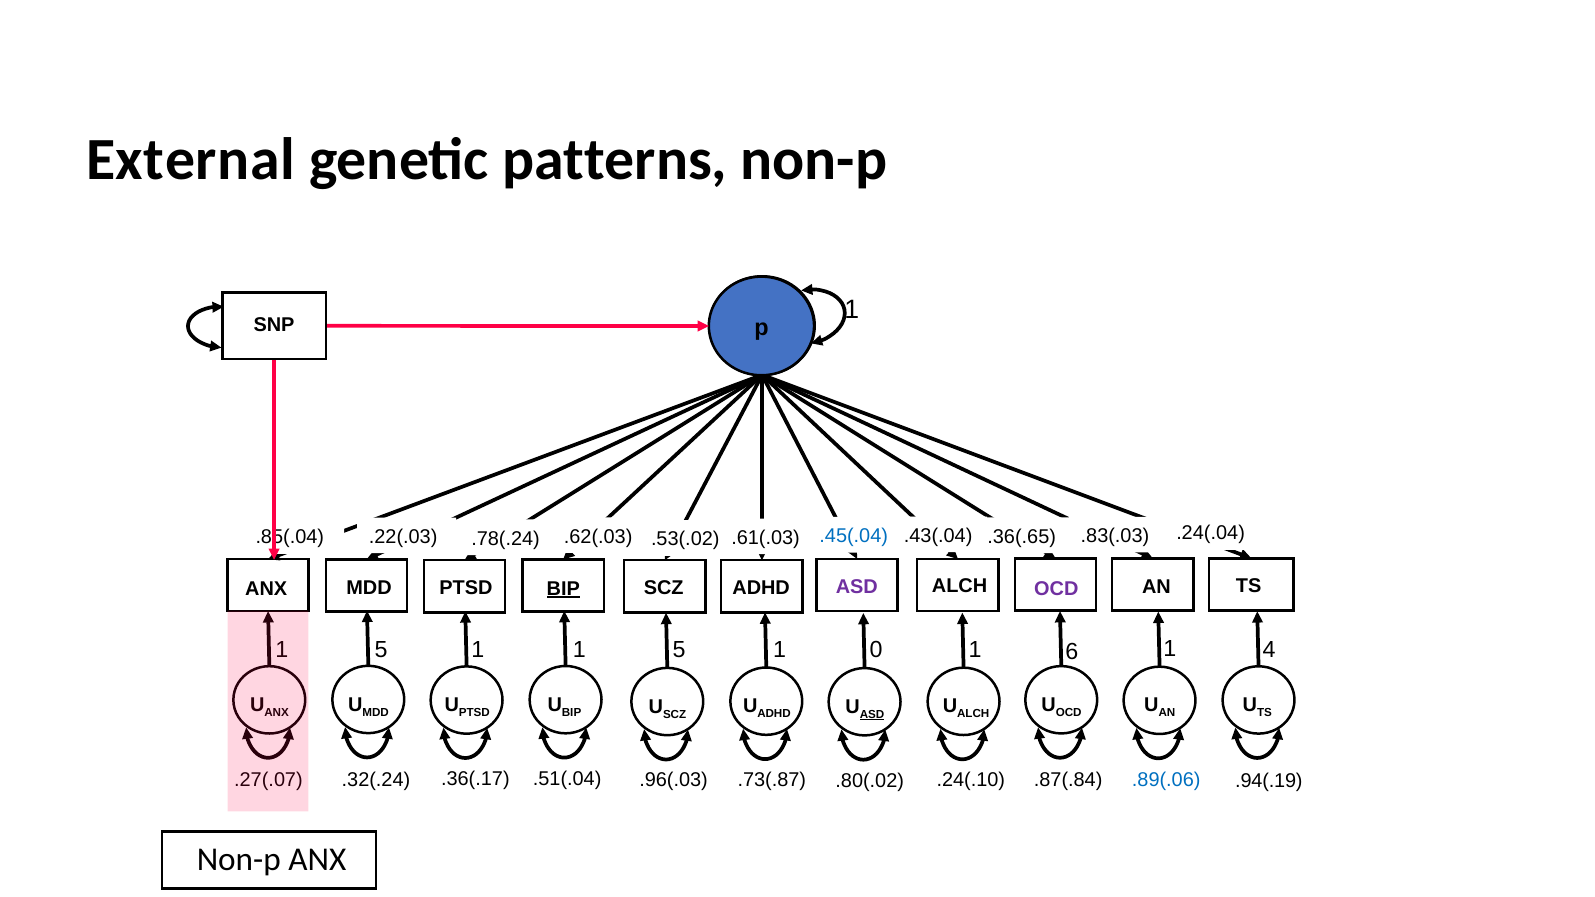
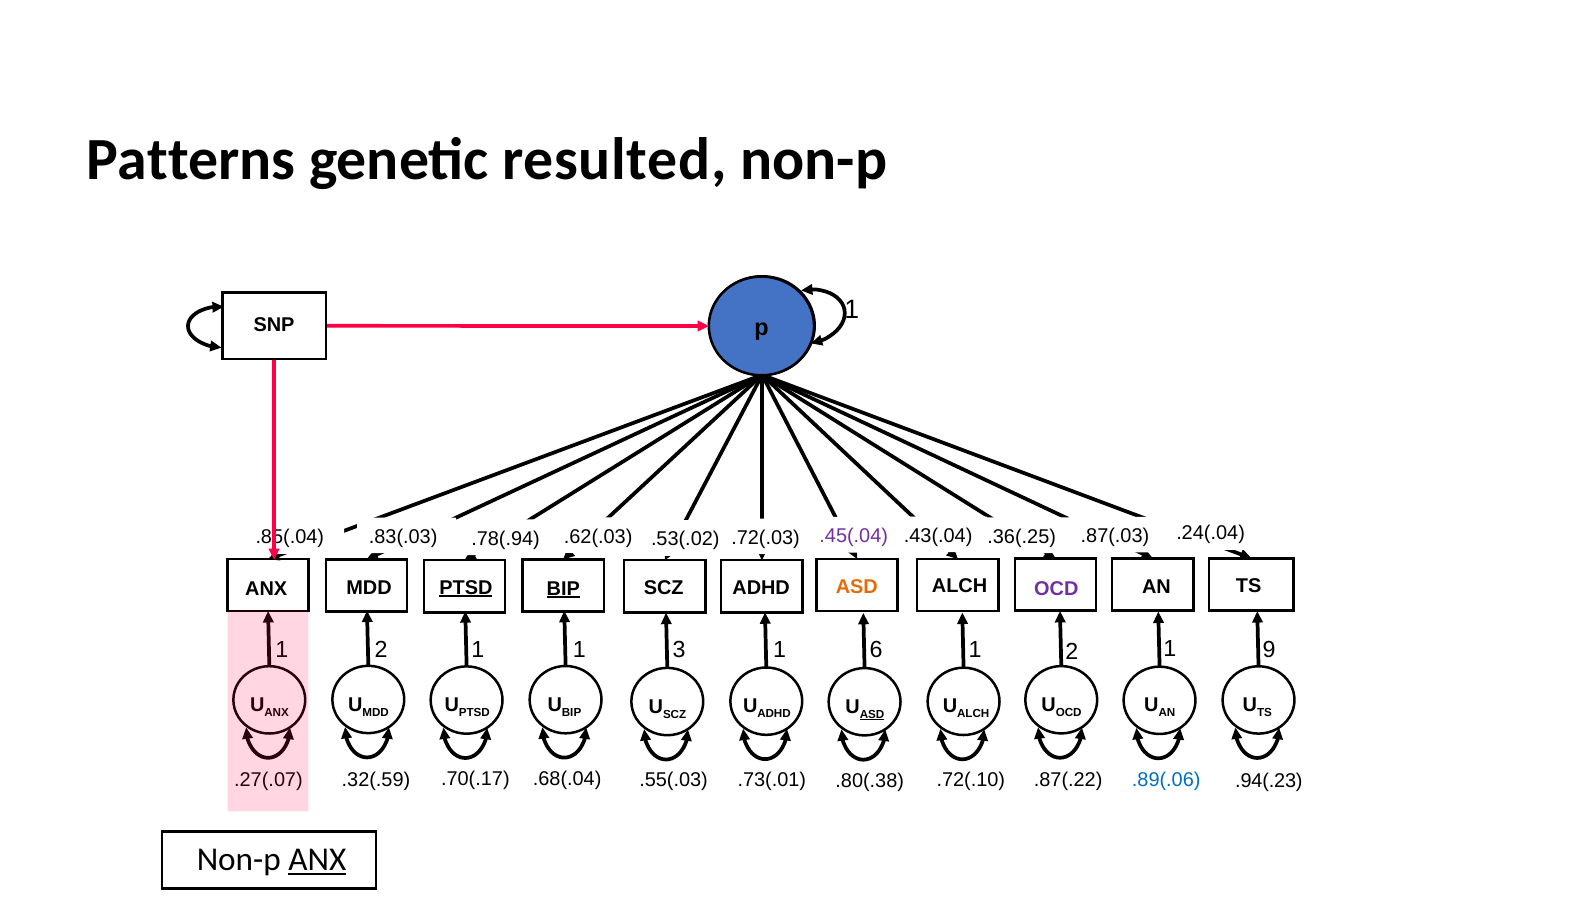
External: External -> Patterns
patterns: patterns -> resulted
.83(.03: .83(.03 -> .87(.03
.45(.04 colour: blue -> purple
.22(.03: .22(.03 -> .83(.03
.36(.65: .36(.65 -> .36(.25
.61(.03: .61(.03 -> .72(.03
.78(.24: .78(.24 -> .78(.94
PTSD at (466, 588) underline: none -> present
ASD at (857, 587) colour: purple -> orange
5 at (381, 649): 5 -> 2
5 at (679, 650): 5 -> 3
0: 0 -> 6
6 at (1072, 651): 6 -> 2
4: 4 -> 9
.36(.17: .36(.17 -> .70(.17
.51(.04: .51(.04 -> .68(.04
.32(.24: .32(.24 -> .32(.59
.96(.03: .96(.03 -> .55(.03
.73(.87: .73(.87 -> .73(.01
.24(.10: .24(.10 -> .72(.10
.87(.84: .87(.84 -> .87(.22
..94(.19: ..94(.19 -> ..94(.23
.80(.02: .80(.02 -> .80(.38
ANX at (317, 860) underline: none -> present
